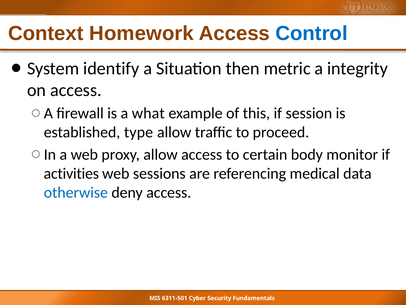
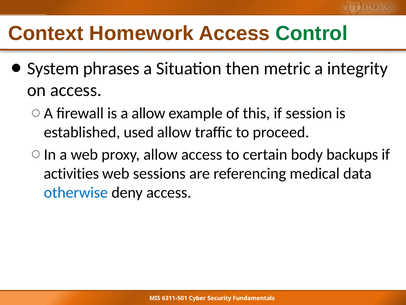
Control colour: blue -> green
identify: identify -> phrases
a what: what -> allow
type: type -> used
monitor: monitor -> backups
